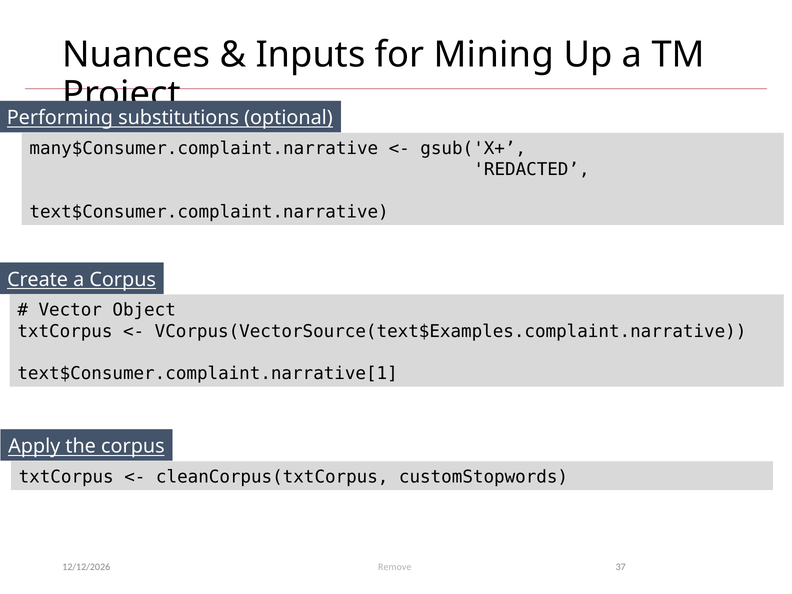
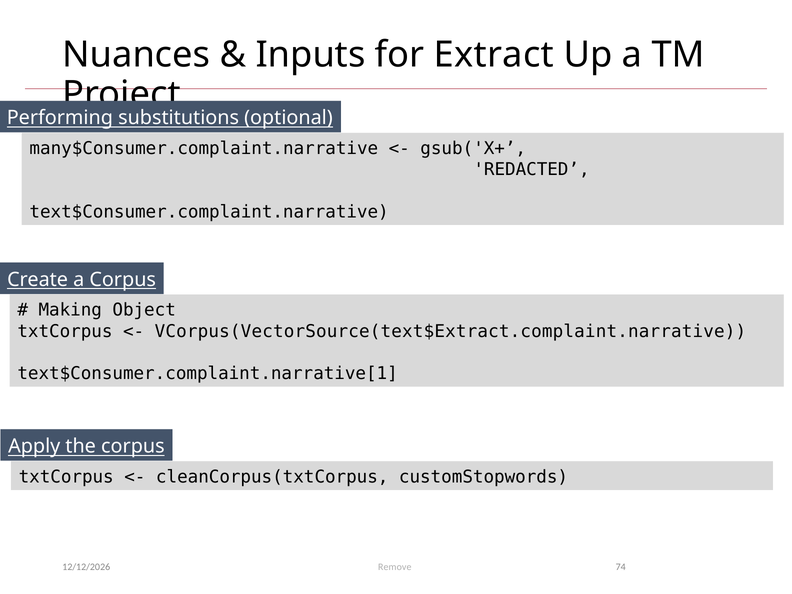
Mining: Mining -> Extract
Vector: Vector -> Making
VCorpus(VectorSource(text$Examples.complaint.narrative: VCorpus(VectorSource(text$Examples.complaint.narrative -> VCorpus(VectorSource(text$Extract.complaint.narrative
37: 37 -> 74
